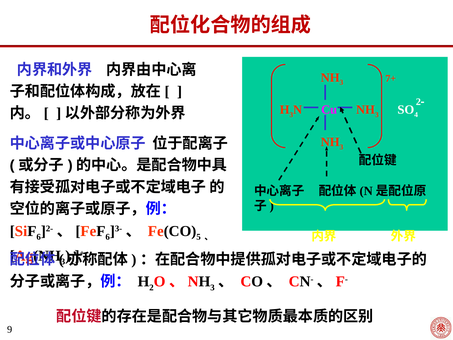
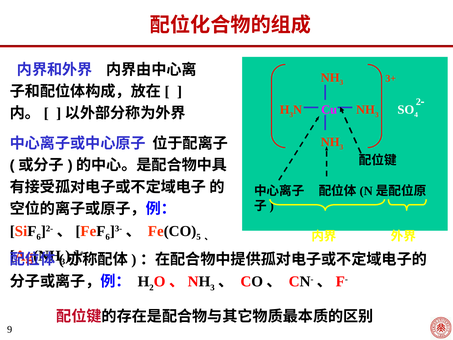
7+: 7+ -> 3+
